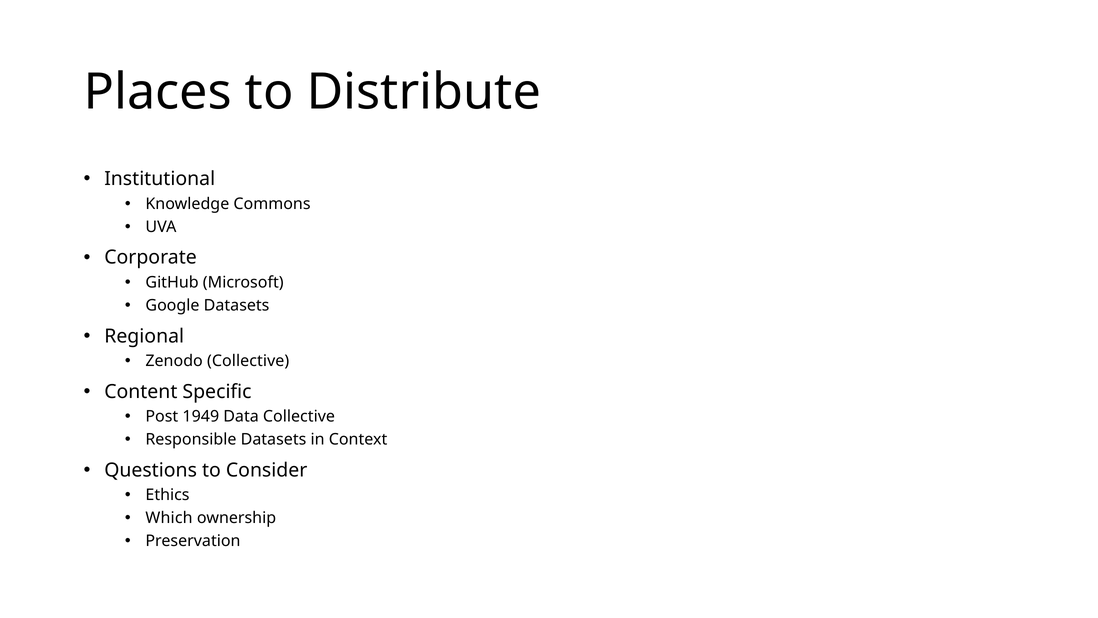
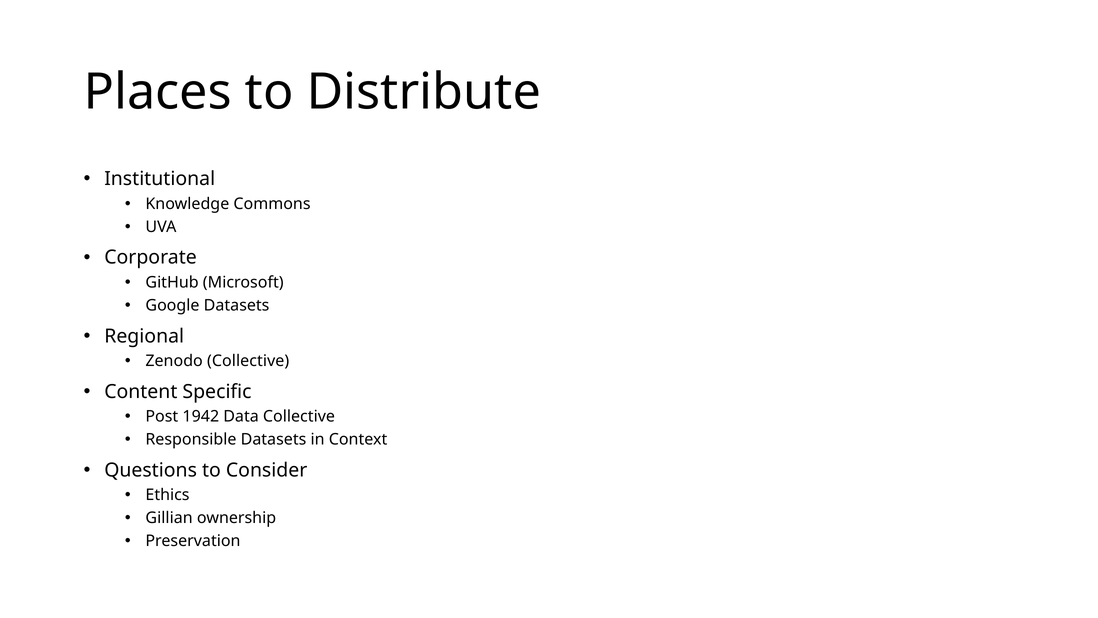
1949: 1949 -> 1942
Which: Which -> Gillian
